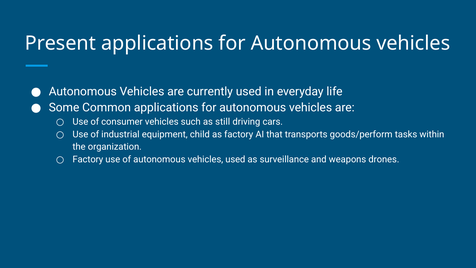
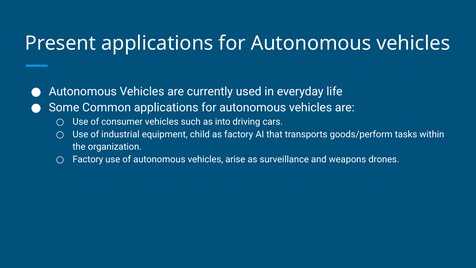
still: still -> into
vehicles used: used -> arise
